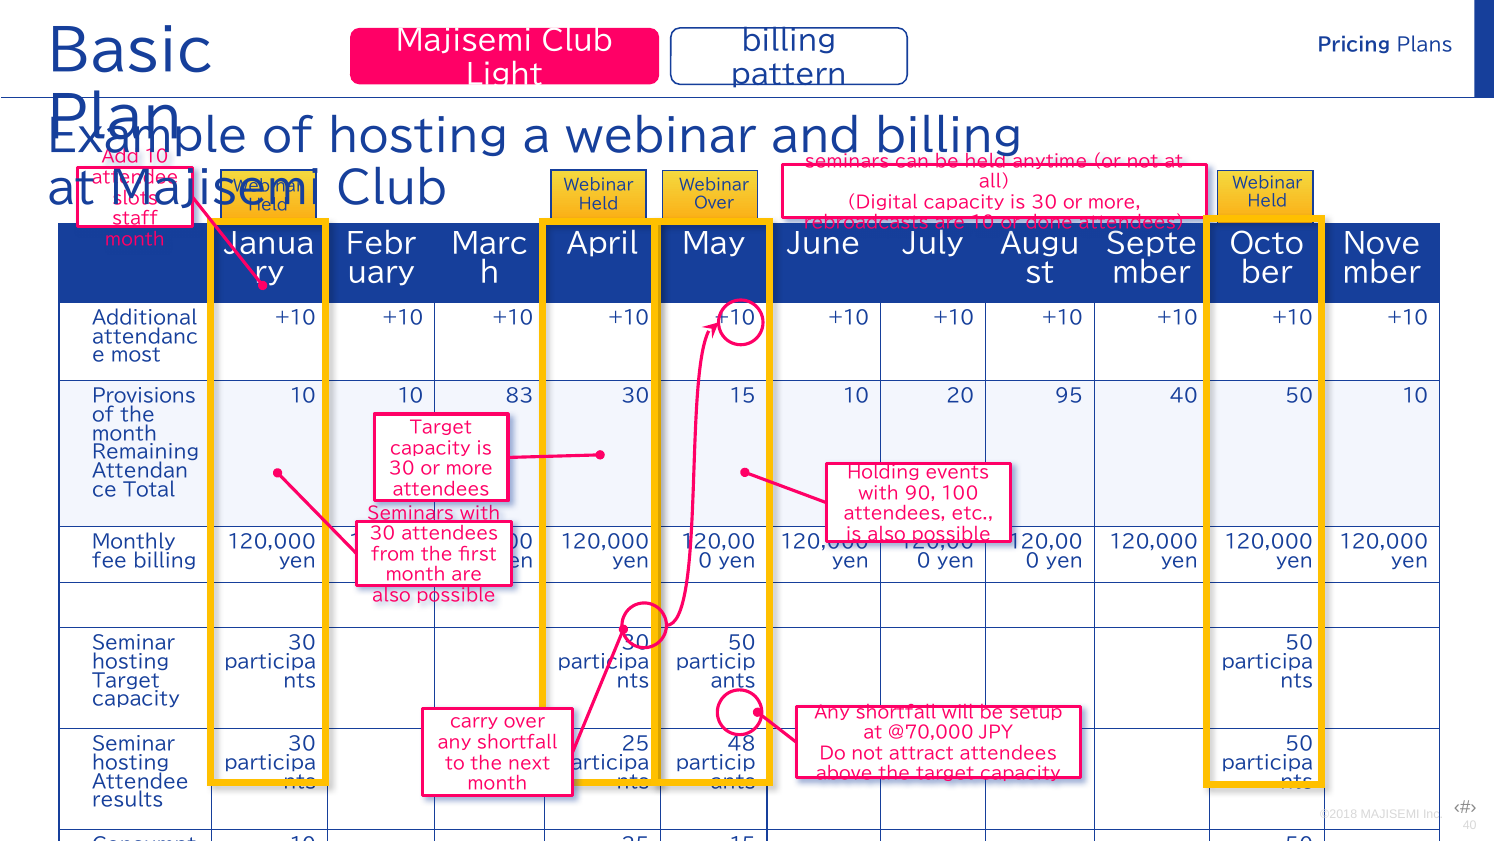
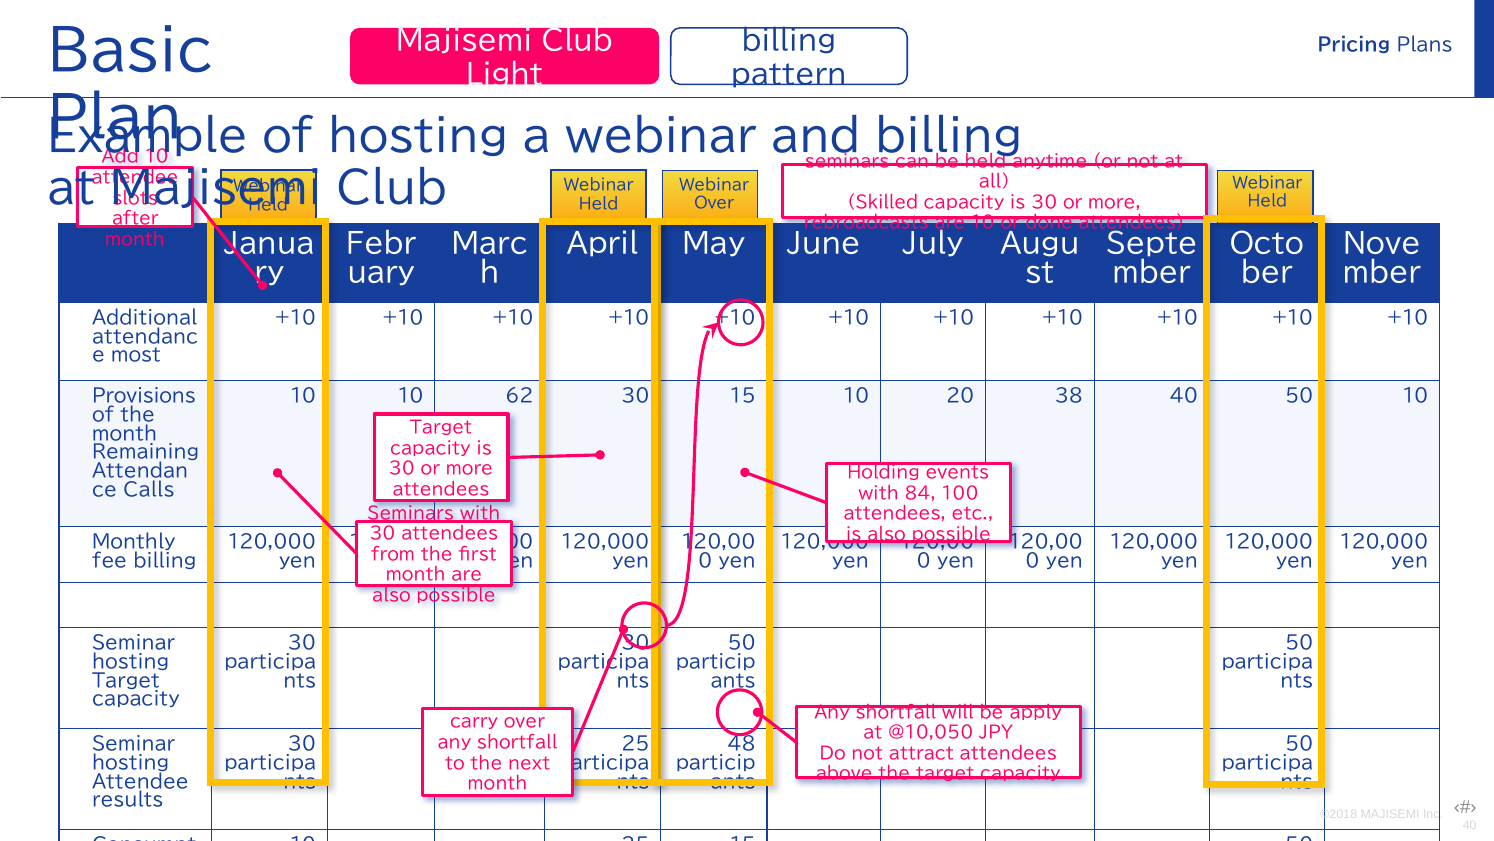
Digital: Digital -> Skilled
staff: staff -> after
83: 83 -> 62
95: 95 -> 38
Total: Total -> Calls
90: 90 -> 84
setup: setup -> apply
@70,000: @70,000 -> @10,050
